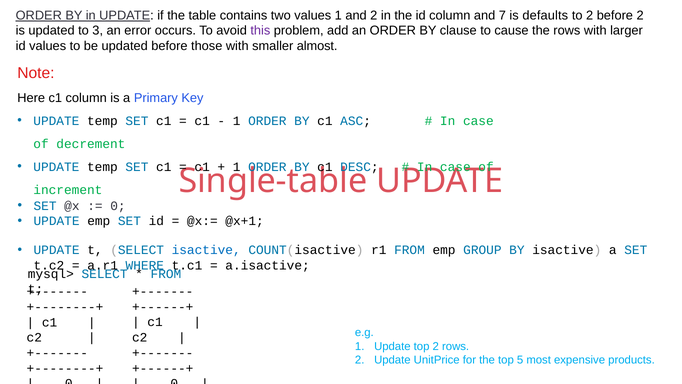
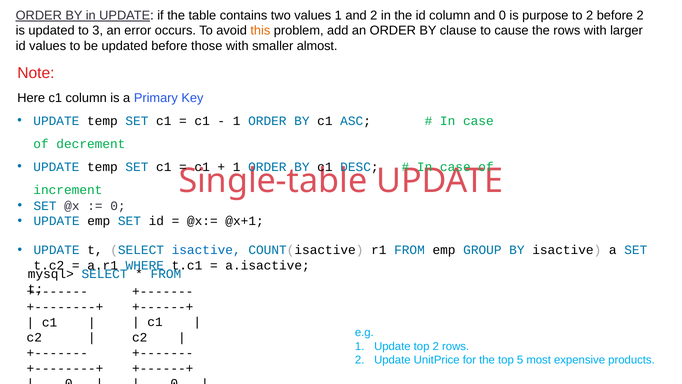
and 7: 7 -> 0
defaults: defaults -> purpose
this colour: purple -> orange
